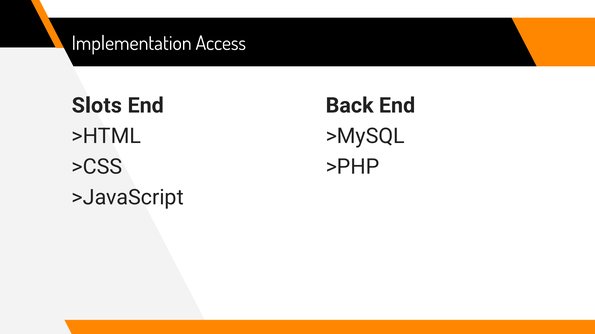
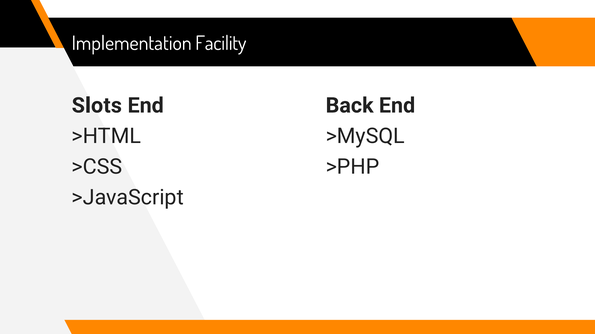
Access: Access -> Facility
